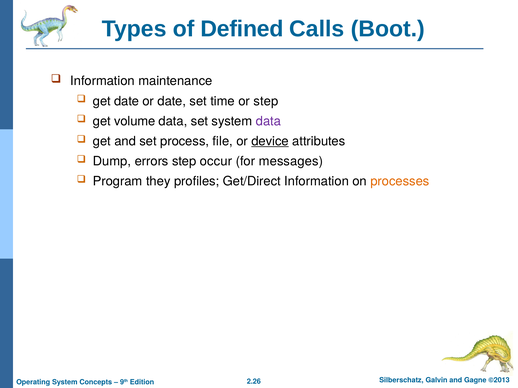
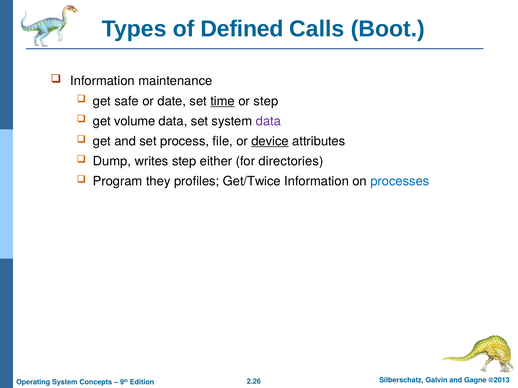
get date: date -> safe
time underline: none -> present
errors: errors -> writes
occur: occur -> either
messages: messages -> directories
Get/Direct: Get/Direct -> Get/Twice
processes colour: orange -> blue
